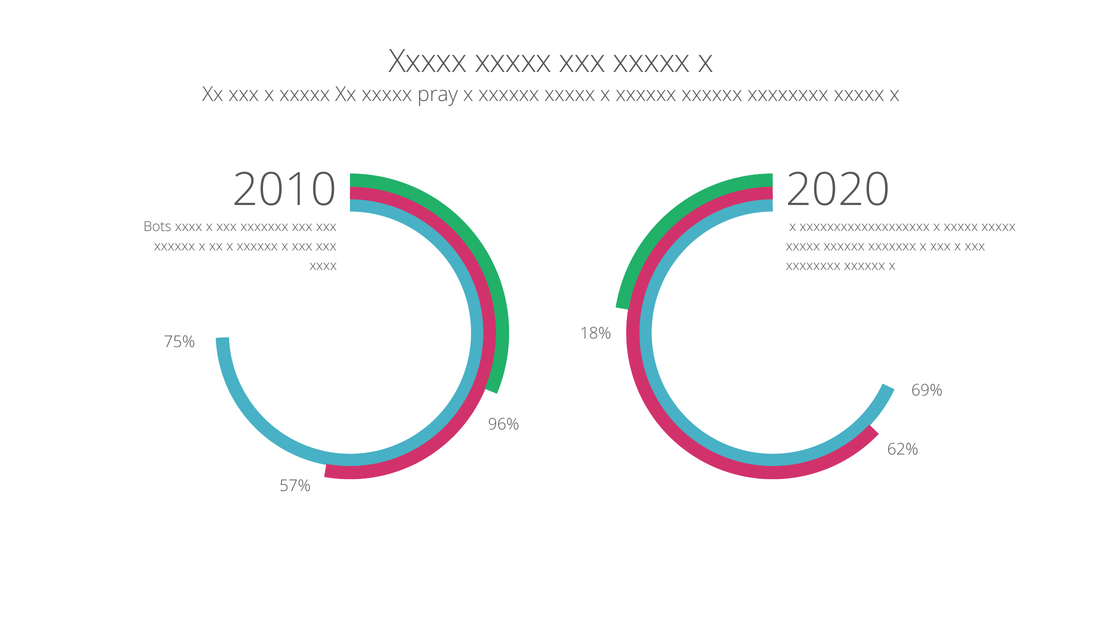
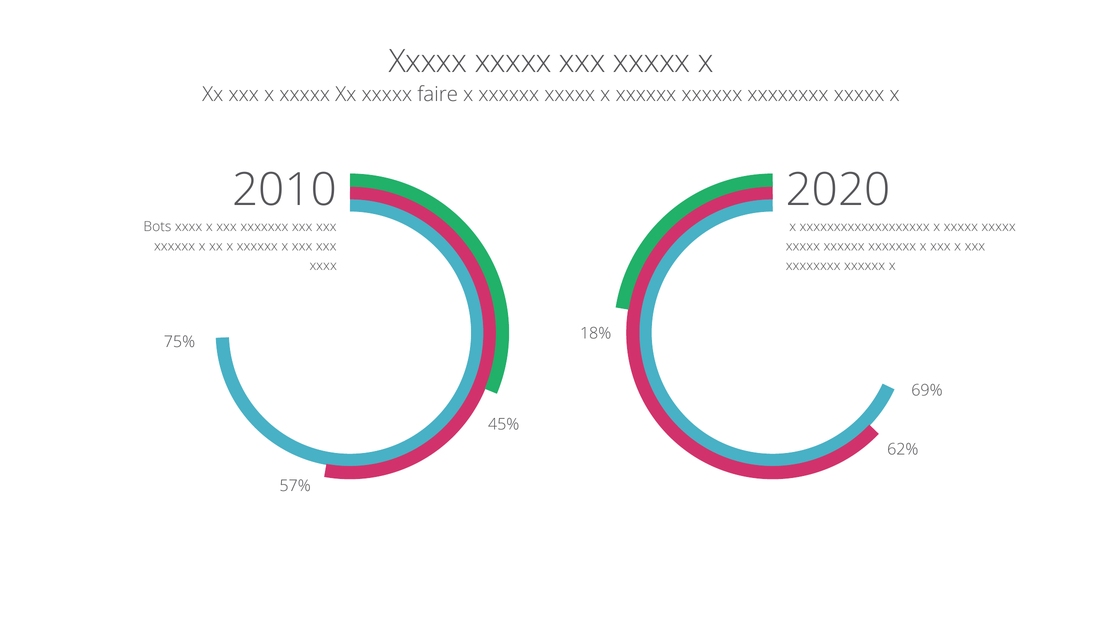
pray: pray -> faire
96%: 96% -> 45%
